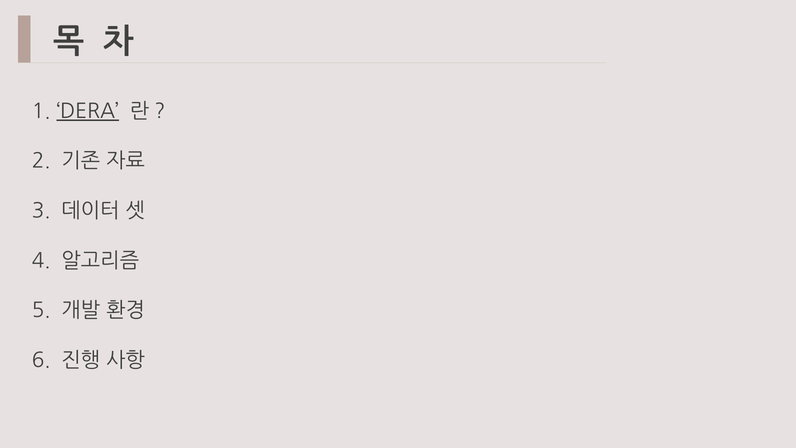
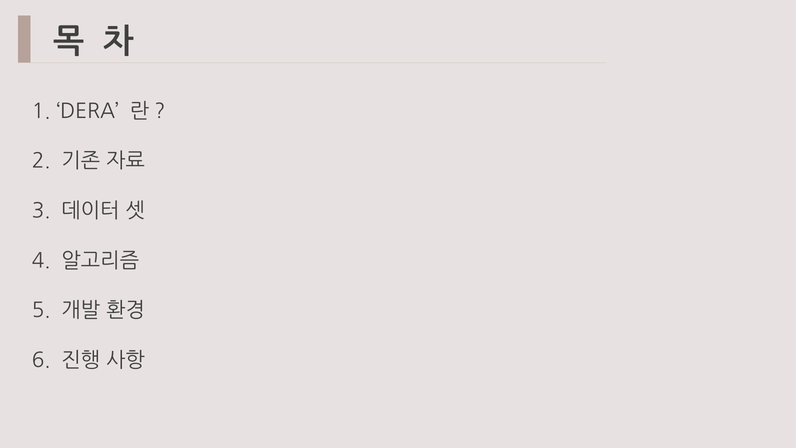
DERA underline: present -> none
